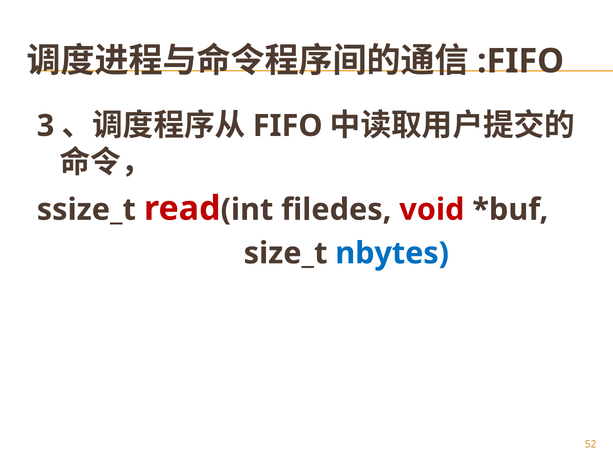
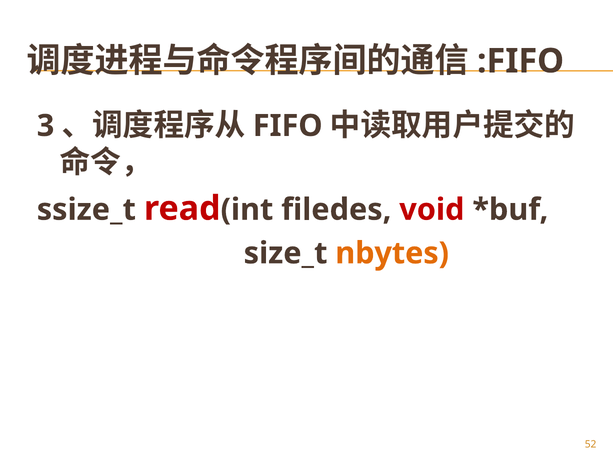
nbytes colour: blue -> orange
